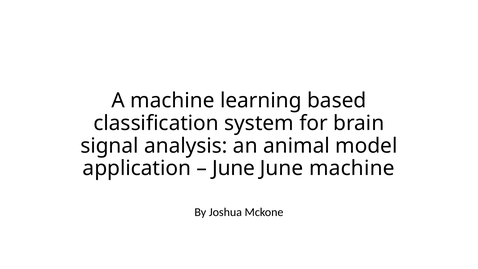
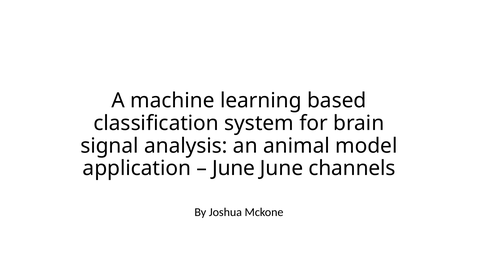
June machine: machine -> channels
